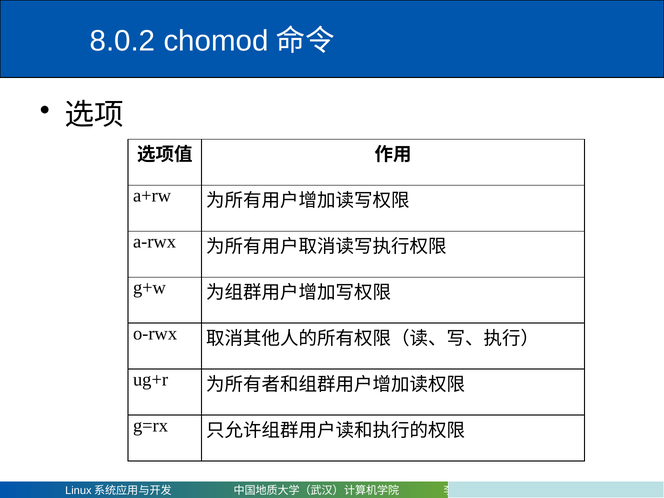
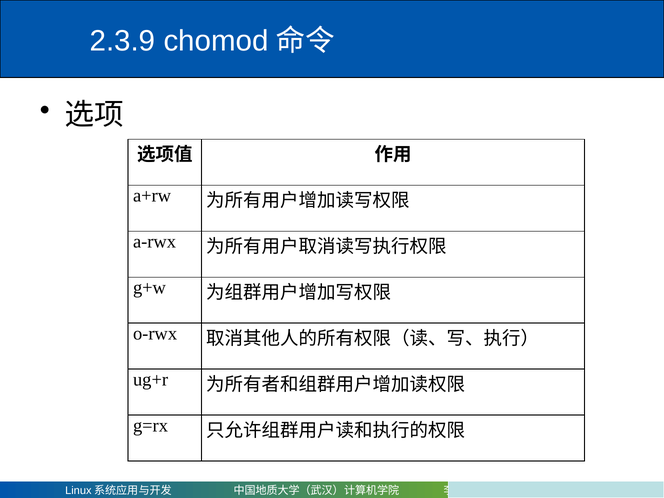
8.0.2: 8.0.2 -> 2.3.9
